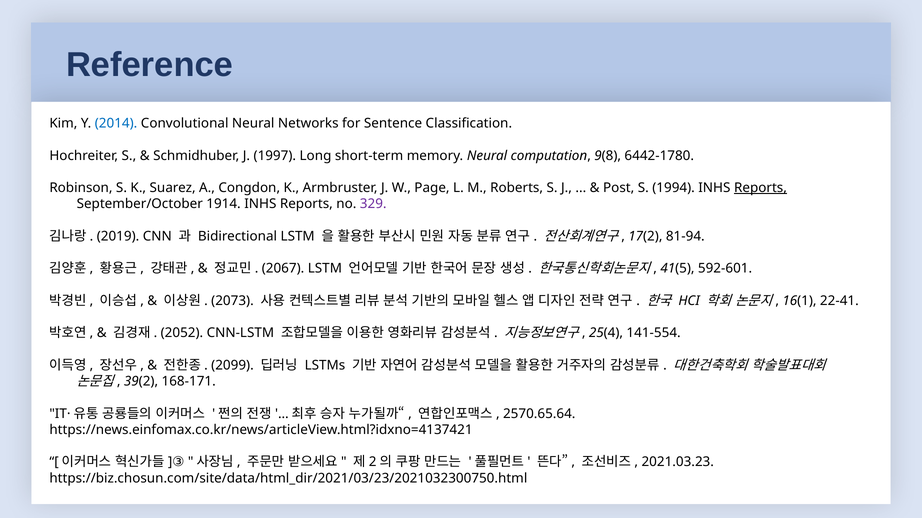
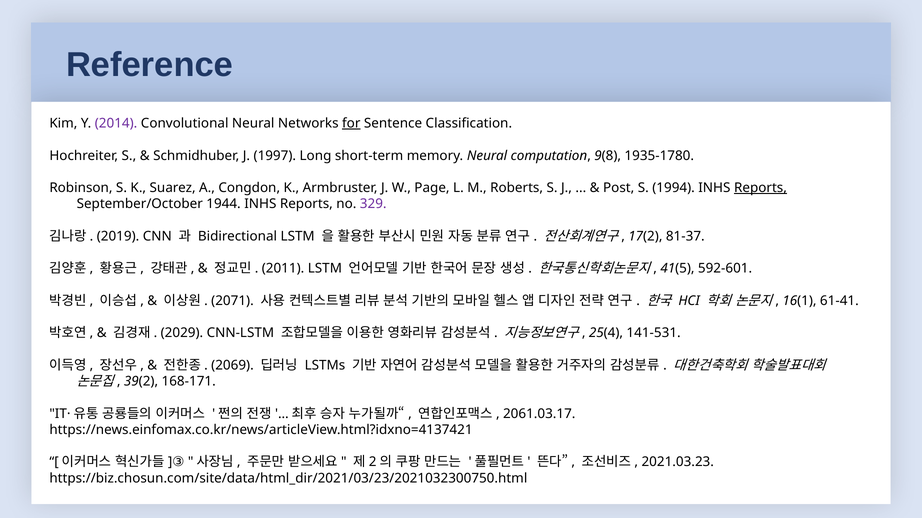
2014 colour: blue -> purple
for underline: none -> present
6442-1780: 6442-1780 -> 1935-1780
1914: 1914 -> 1944
81-94: 81-94 -> 81-37
2067: 2067 -> 2011
2073: 2073 -> 2071
22-41: 22-41 -> 61-41
2052: 2052 -> 2029
141-554: 141-554 -> 141-531
2099: 2099 -> 2069
2570.65.64: 2570.65.64 -> 2061.03.17
